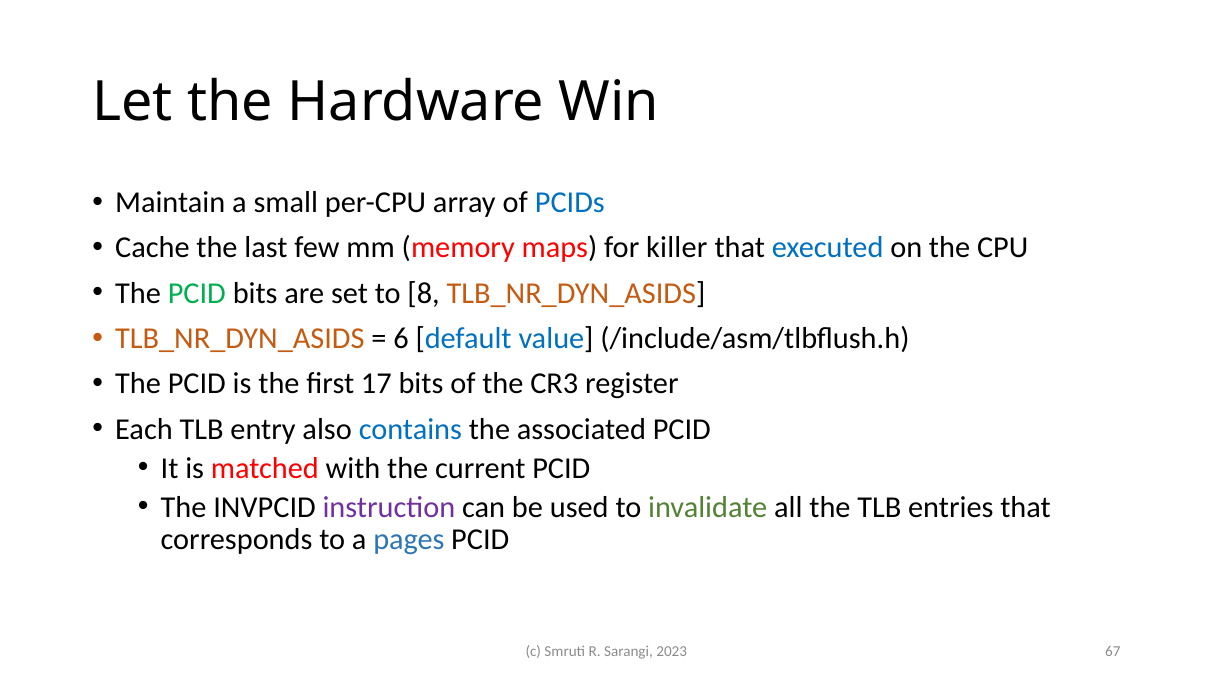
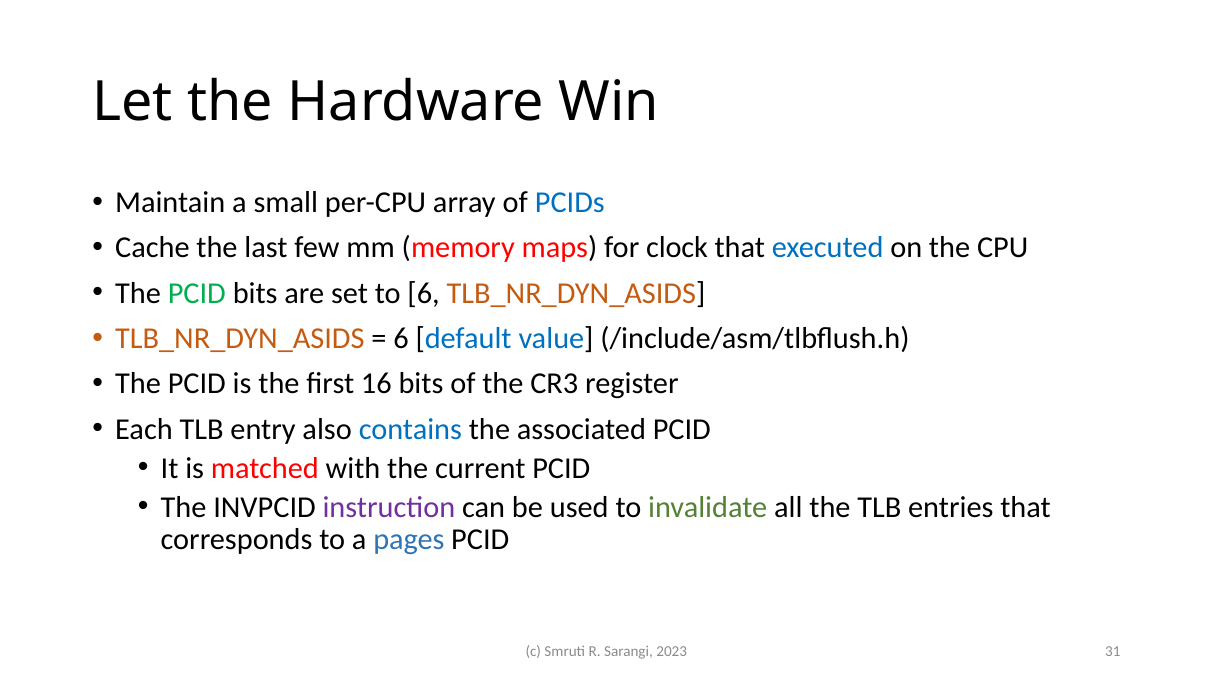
killer: killer -> clock
to 8: 8 -> 6
17: 17 -> 16
67: 67 -> 31
